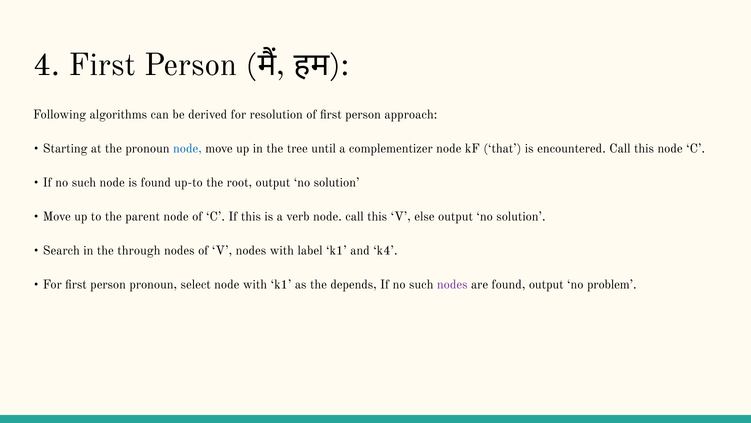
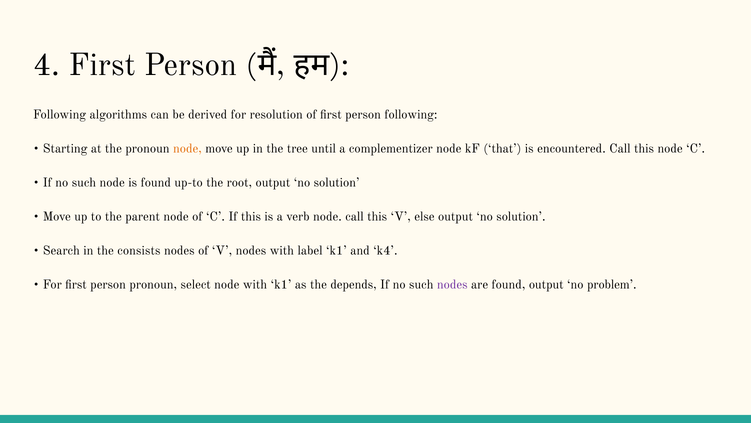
person approach: approach -> following
node at (187, 148) colour: blue -> orange
through: through -> consists
